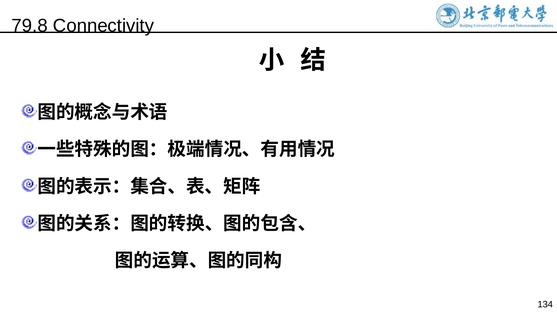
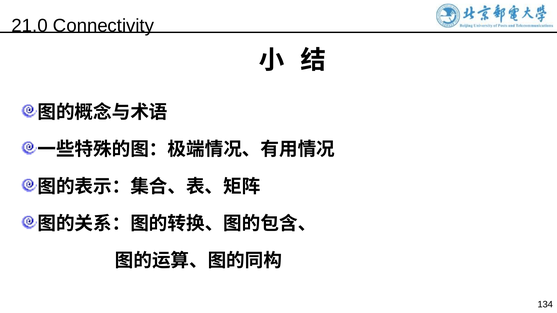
79.8: 79.8 -> 21.0
